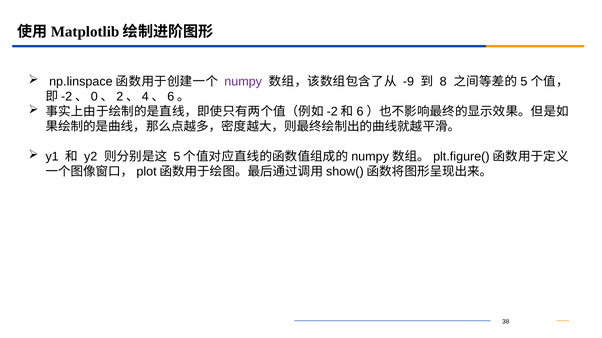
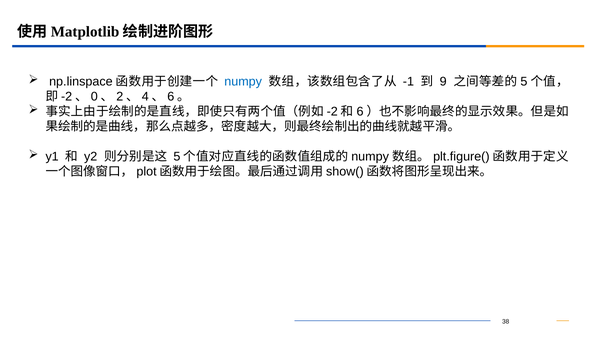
numpy colour: purple -> blue
-9: -9 -> -1
8: 8 -> 9
